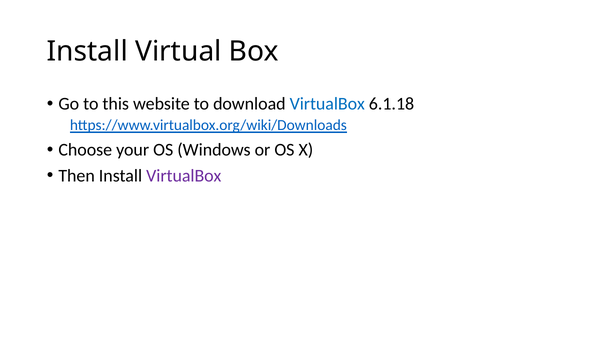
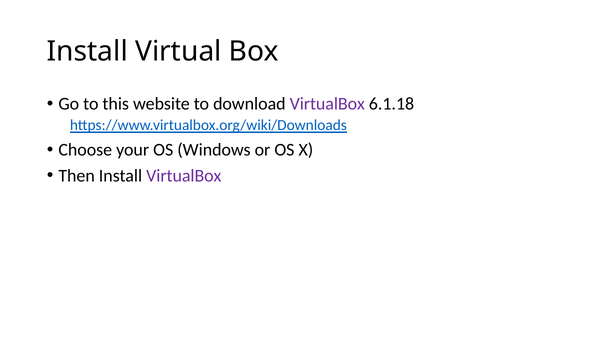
VirtualBox at (327, 104) colour: blue -> purple
